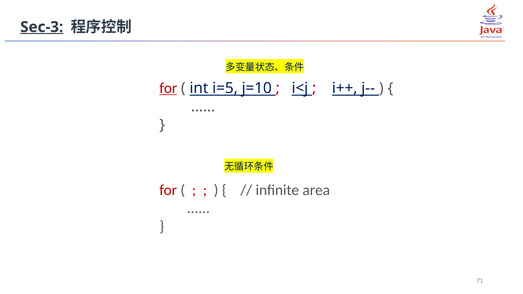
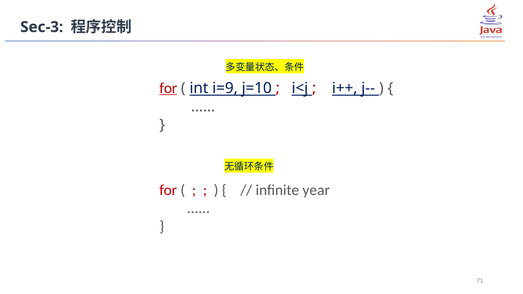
Sec-3 underline: present -> none
i=5: i=5 -> i=9
area: area -> year
